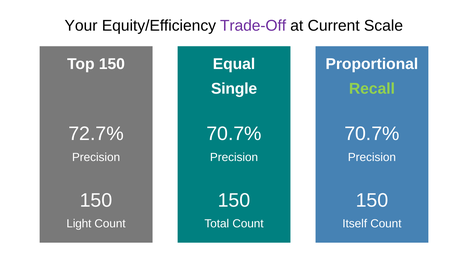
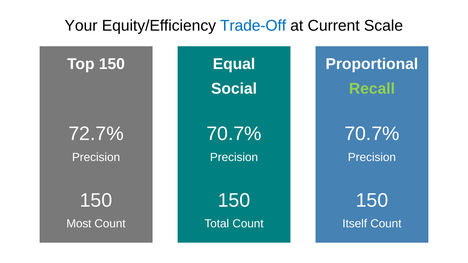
Trade-Off colour: purple -> blue
Single: Single -> Social
Light: Light -> Most
